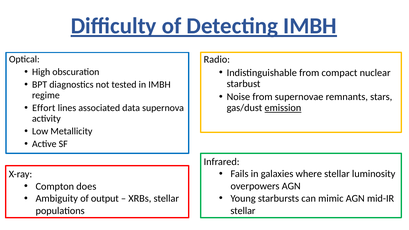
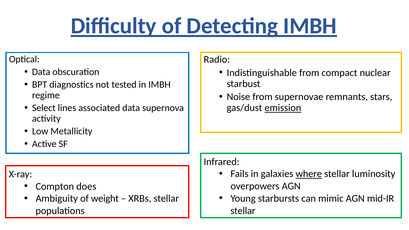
High at (41, 72): High -> Data
Effort: Effort -> Select
where underline: none -> present
output: output -> weight
